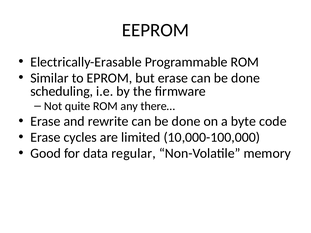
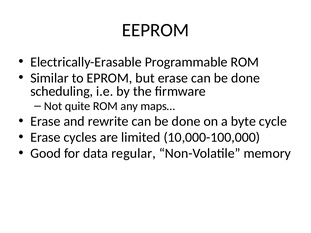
there…: there… -> maps…
code: code -> cycle
